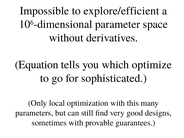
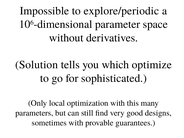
explore/efficient: explore/efficient -> explore/periodic
Equation: Equation -> Solution
